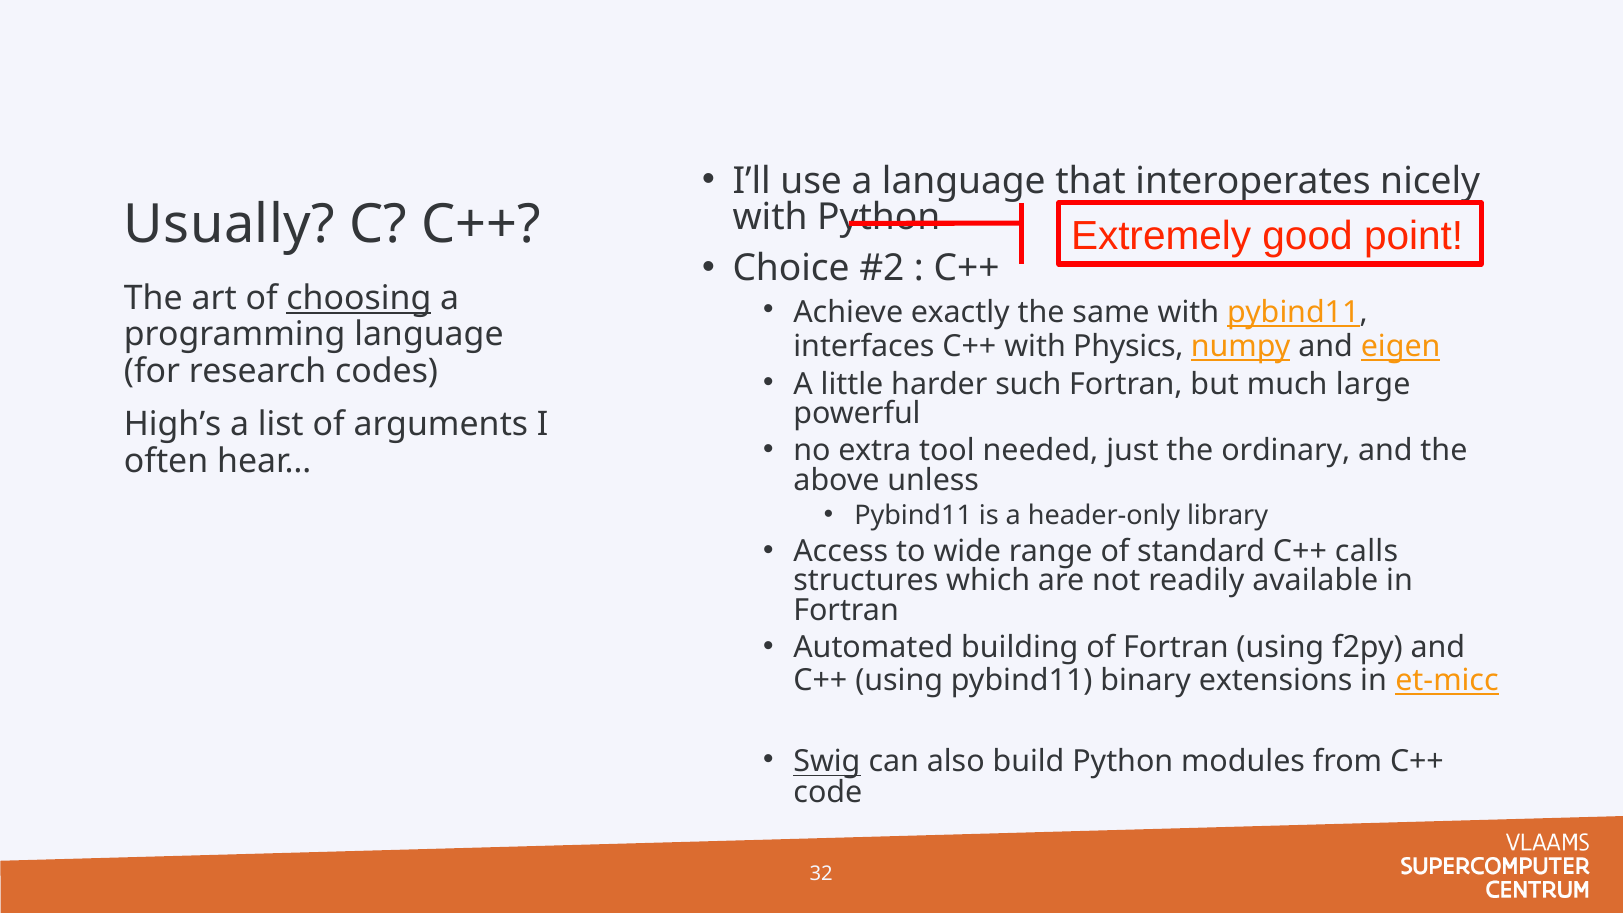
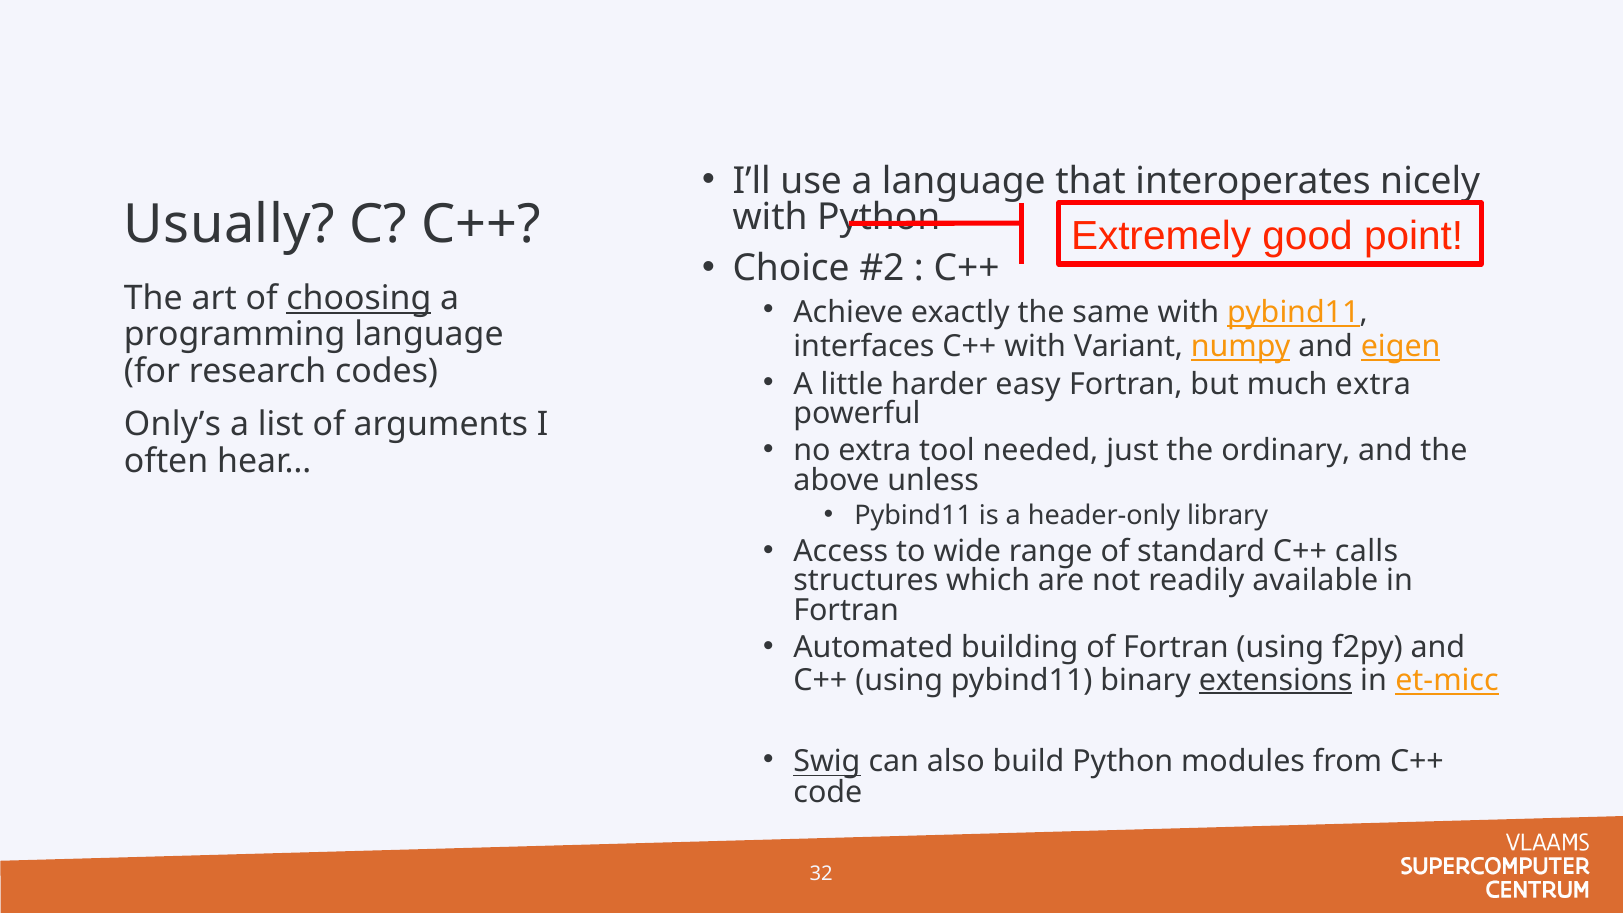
Physics: Physics -> Variant
such: such -> easy
much large: large -> extra
High’s: High’s -> Only’s
extensions underline: none -> present
